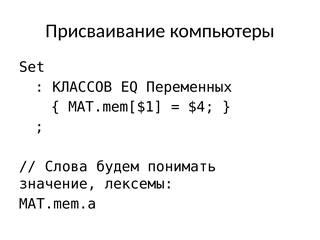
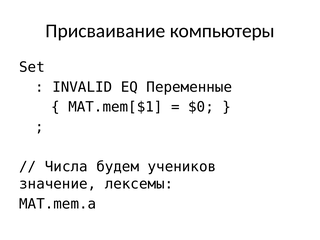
КЛАССОВ: КЛАССОВ -> INVALID
Переменных: Переменных -> Переменные
$4: $4 -> $0
Слова: Слова -> Числа
понимать: понимать -> учеников
